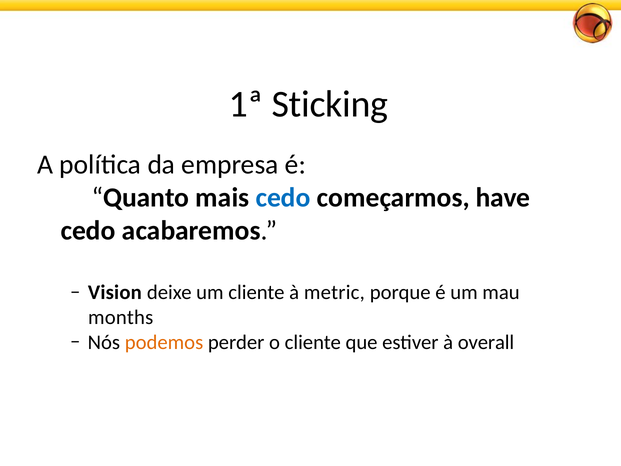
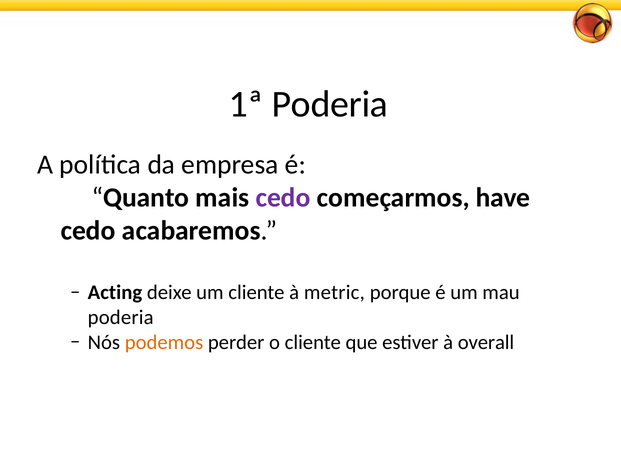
1ª Sticking: Sticking -> Poderia
cedo at (283, 198) colour: blue -> purple
Vision: Vision -> Acting
months at (121, 317): months -> poderia
